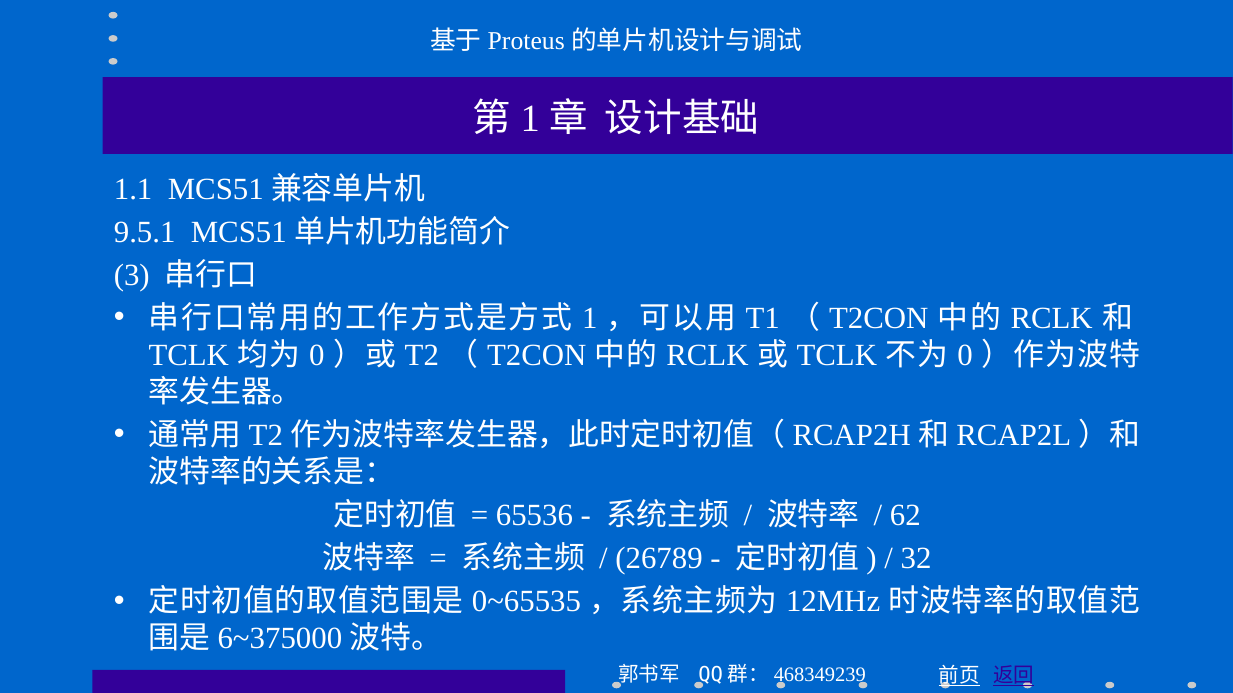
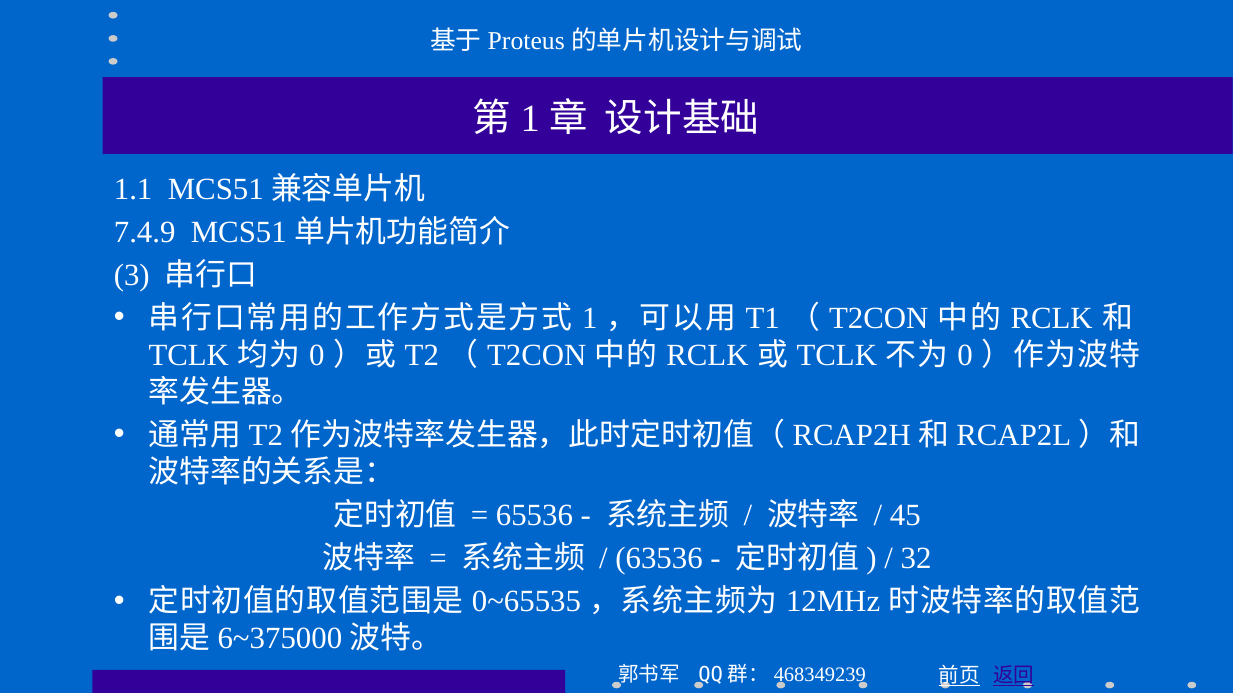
9.5.1: 9.5.1 -> 7.4.9
62: 62 -> 45
26789: 26789 -> 63536
